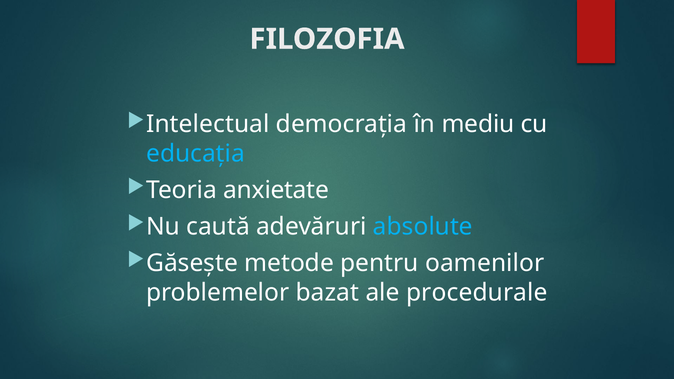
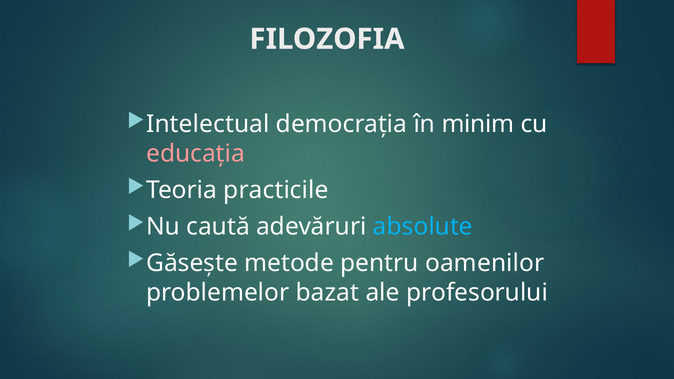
mediu: mediu -> minim
educația colour: light blue -> pink
anxietate: anxietate -> practicile
procedurale: procedurale -> profesorului
